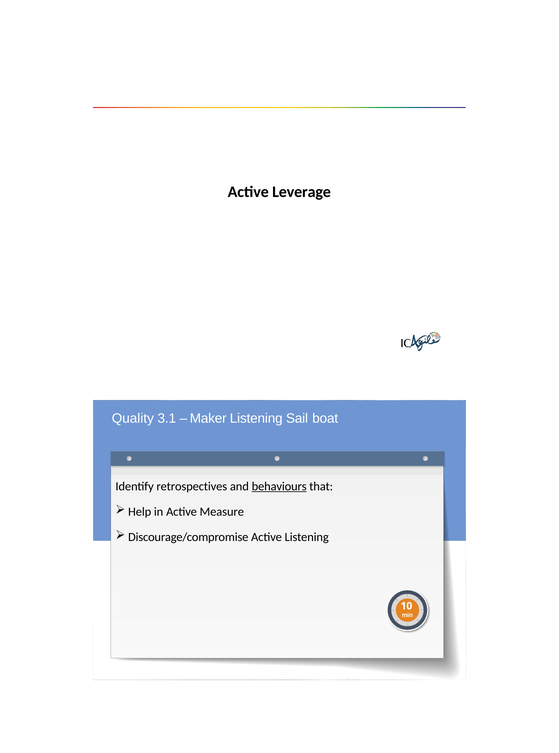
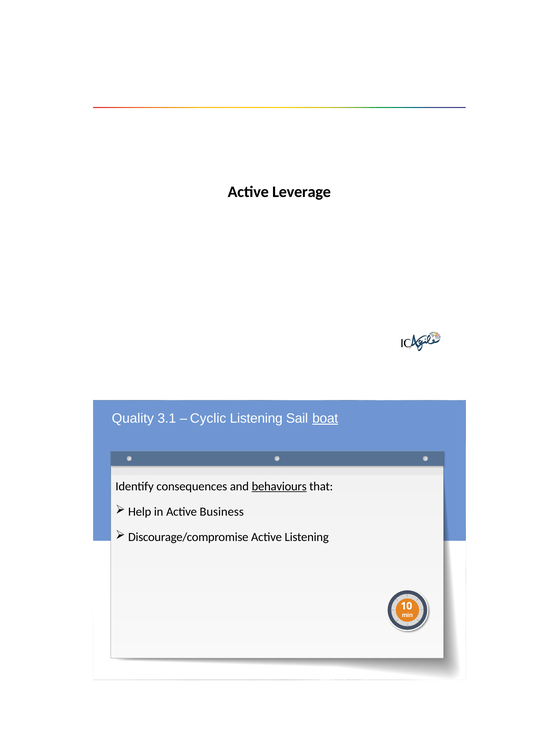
Maker: Maker -> Cyclic
boat underline: none -> present
retrospectives: retrospectives -> consequences
Measure: Measure -> Business
